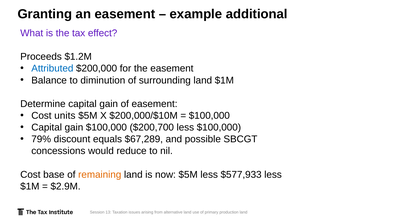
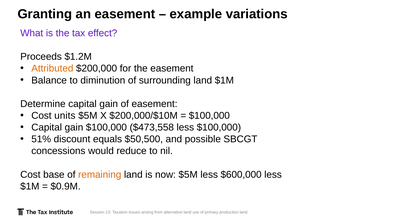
additional: additional -> variations
Attributed colour: blue -> orange
$200,700: $200,700 -> $473,558
79%: 79% -> 51%
$67,289: $67,289 -> $50,500
$577,933: $577,933 -> $600,000
$2.9M: $2.9M -> $0.9M
